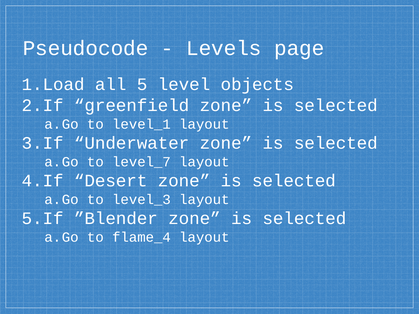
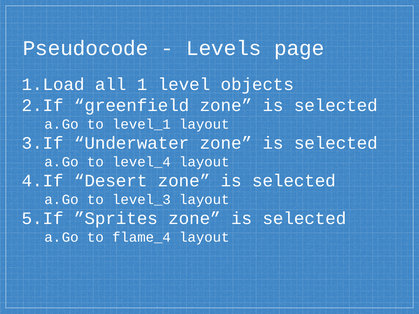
5: 5 -> 1
level_7: level_7 -> level_4
”Blender: ”Blender -> ”Sprites
